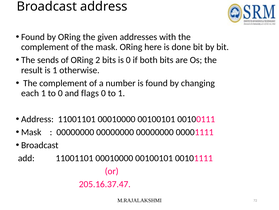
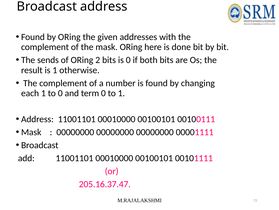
flags: flags -> term
